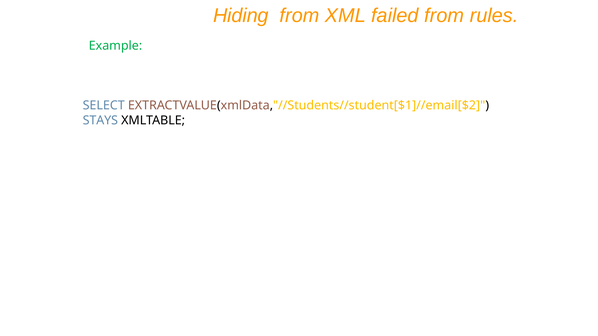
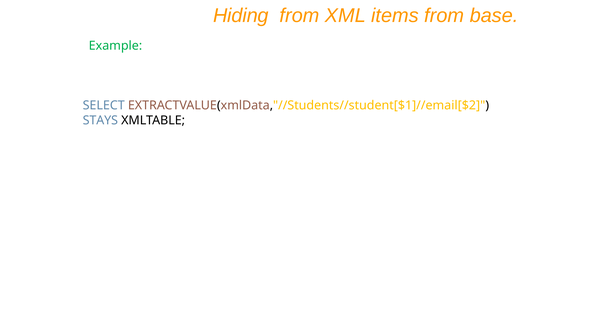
failed: failed -> items
rules: rules -> base
